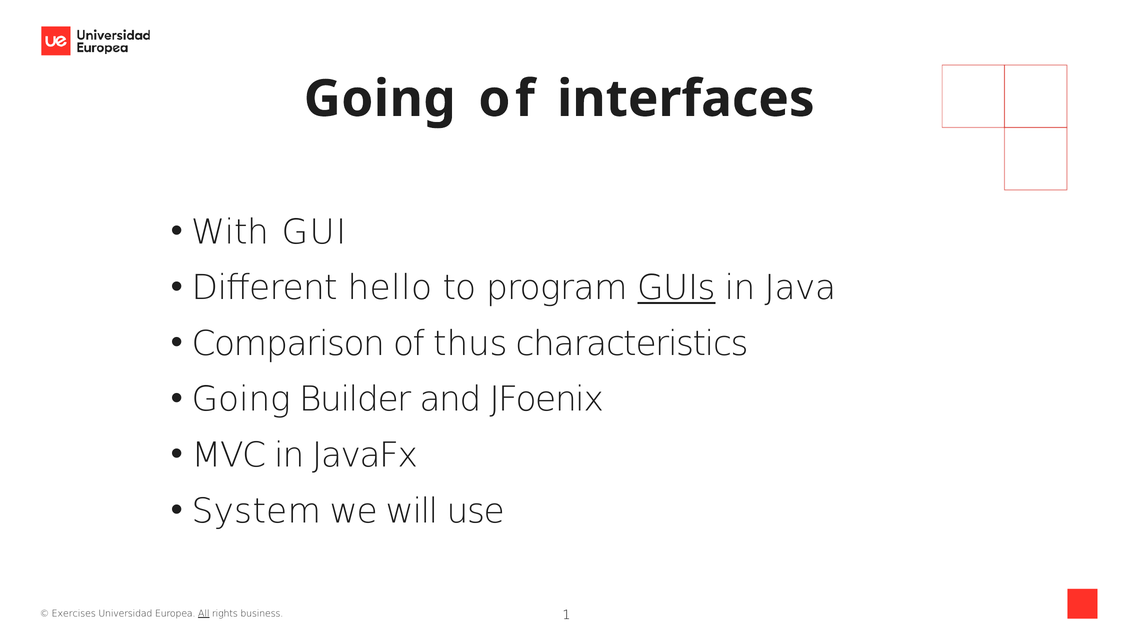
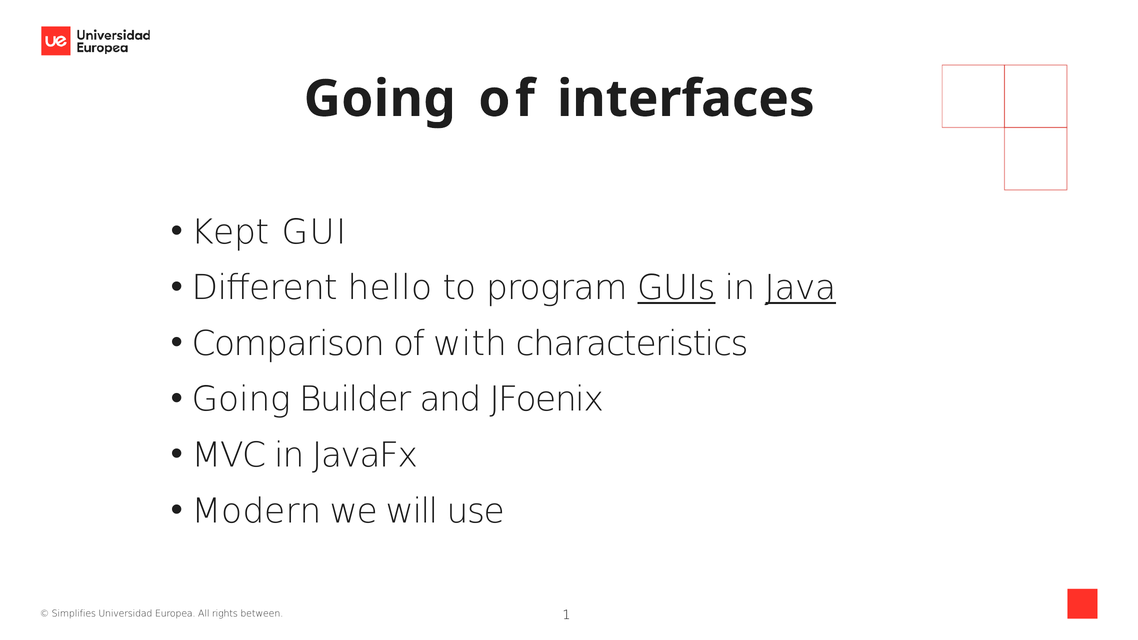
With: With -> Kept
Java underline: none -> present
thus: thus -> with
System: System -> Modern
Exercises: Exercises -> Simplifies
All underline: present -> none
business: business -> between
